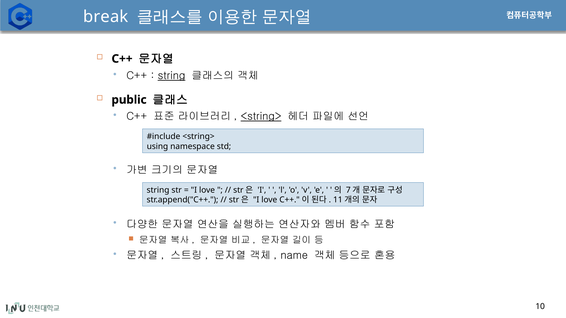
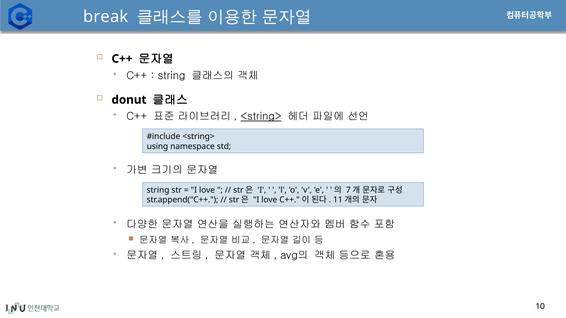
string at (172, 76) underline: present -> none
public: public -> donut
name: name -> avg의
